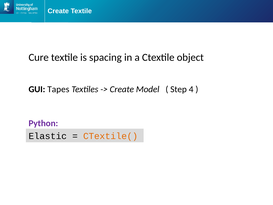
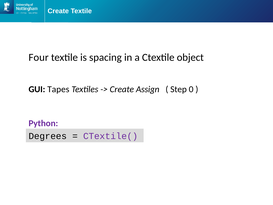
Cure: Cure -> Four
Model: Model -> Assign
4: 4 -> 0
Elastic: Elastic -> Degrees
CTextile( colour: orange -> purple
